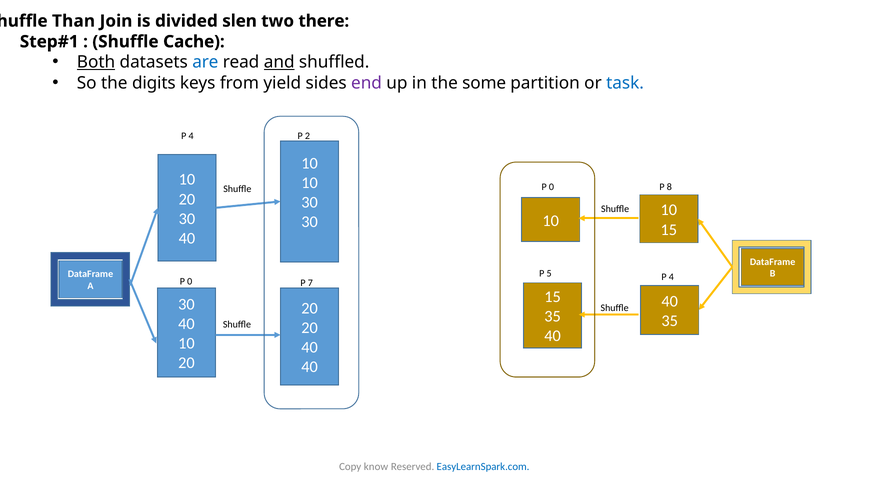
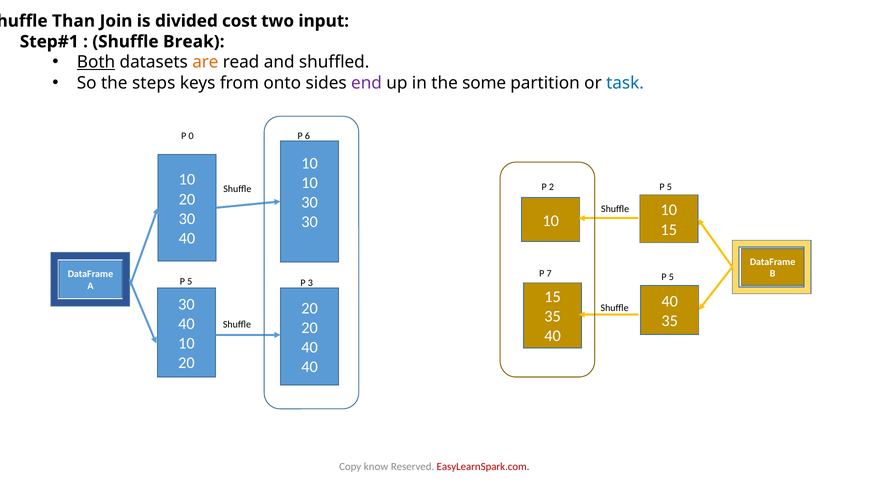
slen: slen -> cost
there: there -> input
Cache: Cache -> Break
are colour: blue -> orange
and underline: present -> none
digits: digits -> steps
yield: yield -> onto
4 at (191, 136): 4 -> 0
2: 2 -> 6
0 at (551, 187): 0 -> 2
8 at (669, 187): 8 -> 5
5: 5 -> 7
4 at (671, 277): 4 -> 5
0 at (190, 281): 0 -> 5
7: 7 -> 3
EasyLearnSpark.com colour: blue -> red
